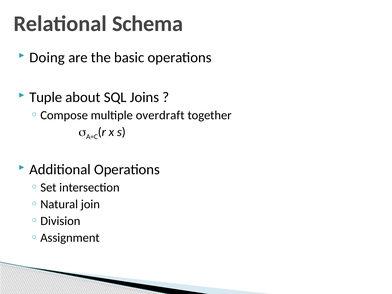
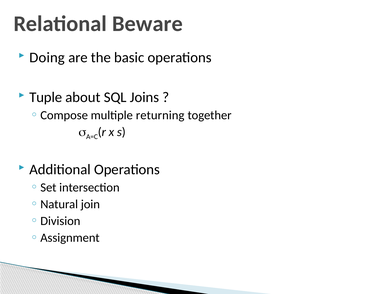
Schema: Schema -> Beware
overdraft: overdraft -> returning
